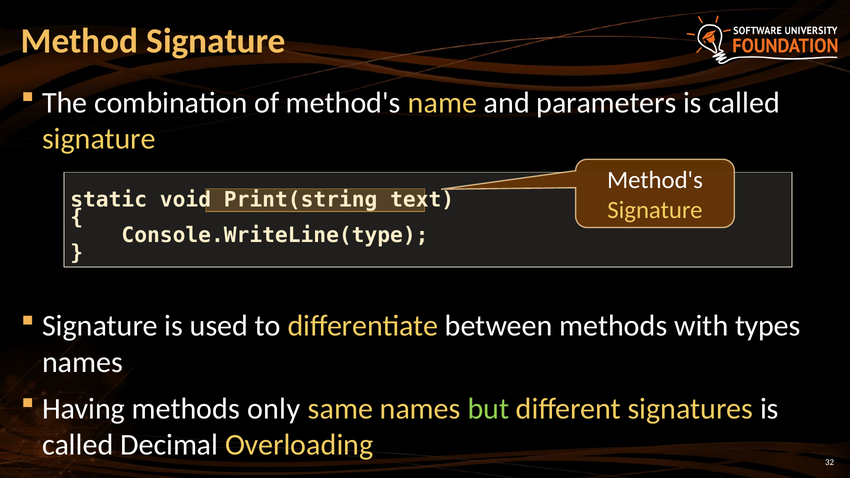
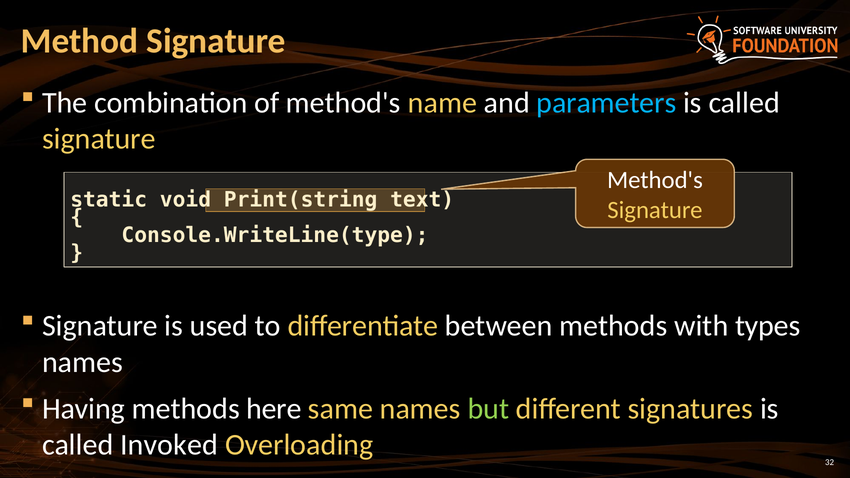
parameters colour: white -> light blue
only: only -> here
Decimal: Decimal -> Invoked
